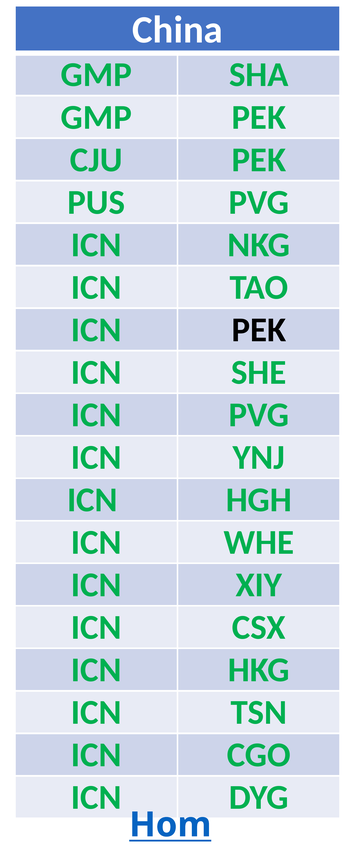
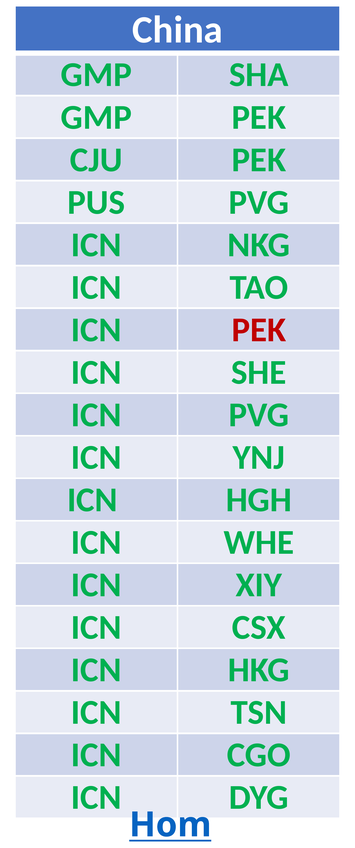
PEK at (259, 330) colour: black -> red
